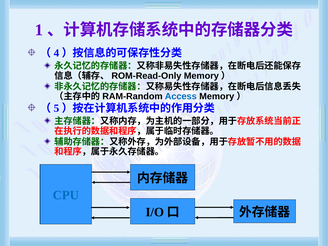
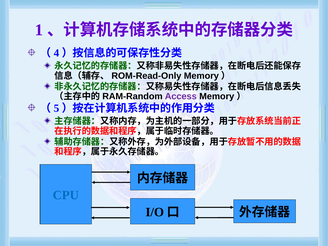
Access colour: blue -> purple
